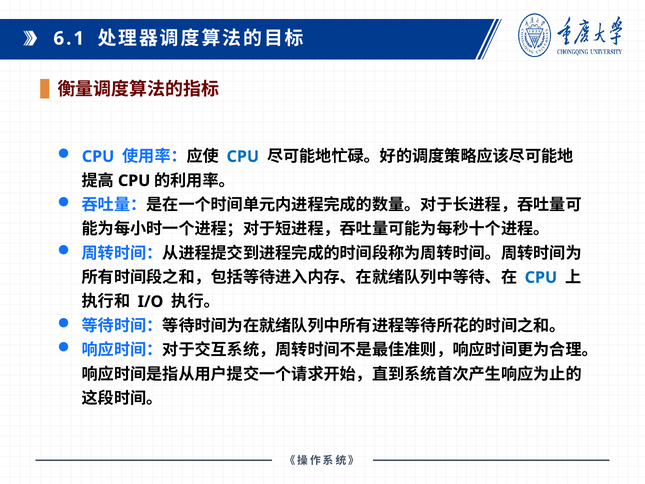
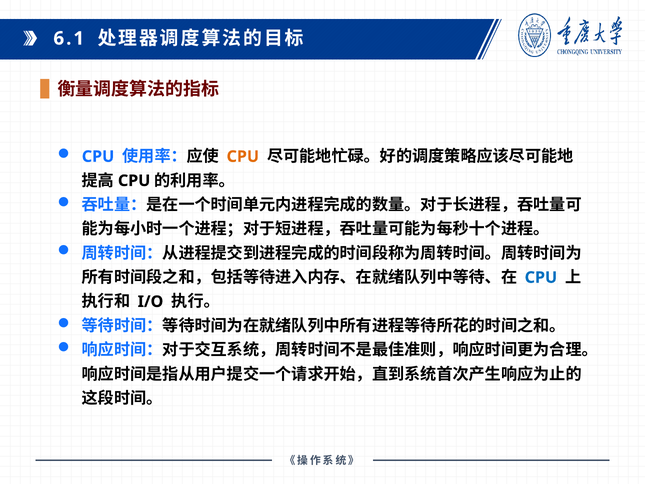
CPU at (243, 156) colour: blue -> orange
